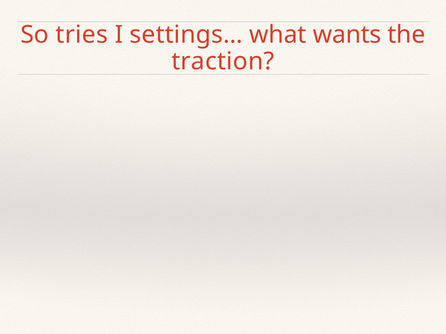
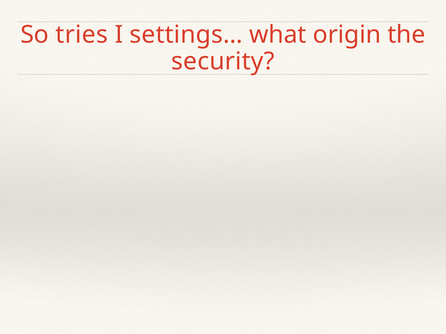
wants: wants -> origin
traction: traction -> security
